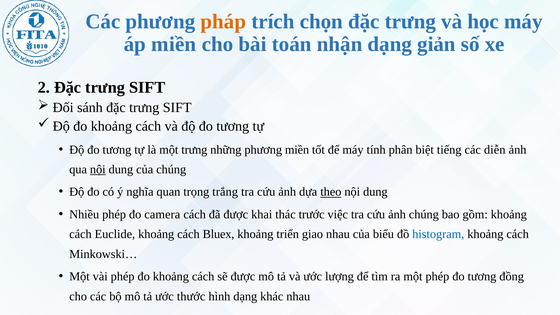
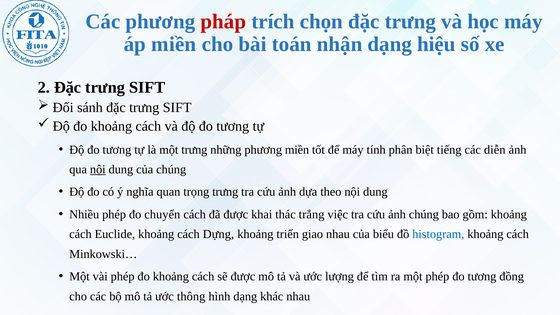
pháp colour: orange -> red
giản: giản -> hiệu
trọng trắng: trắng -> trưng
theo underline: present -> none
camera: camera -> chuyển
trước: trước -> trắng
Bluex: Bluex -> Dựng
thước: thước -> thông
